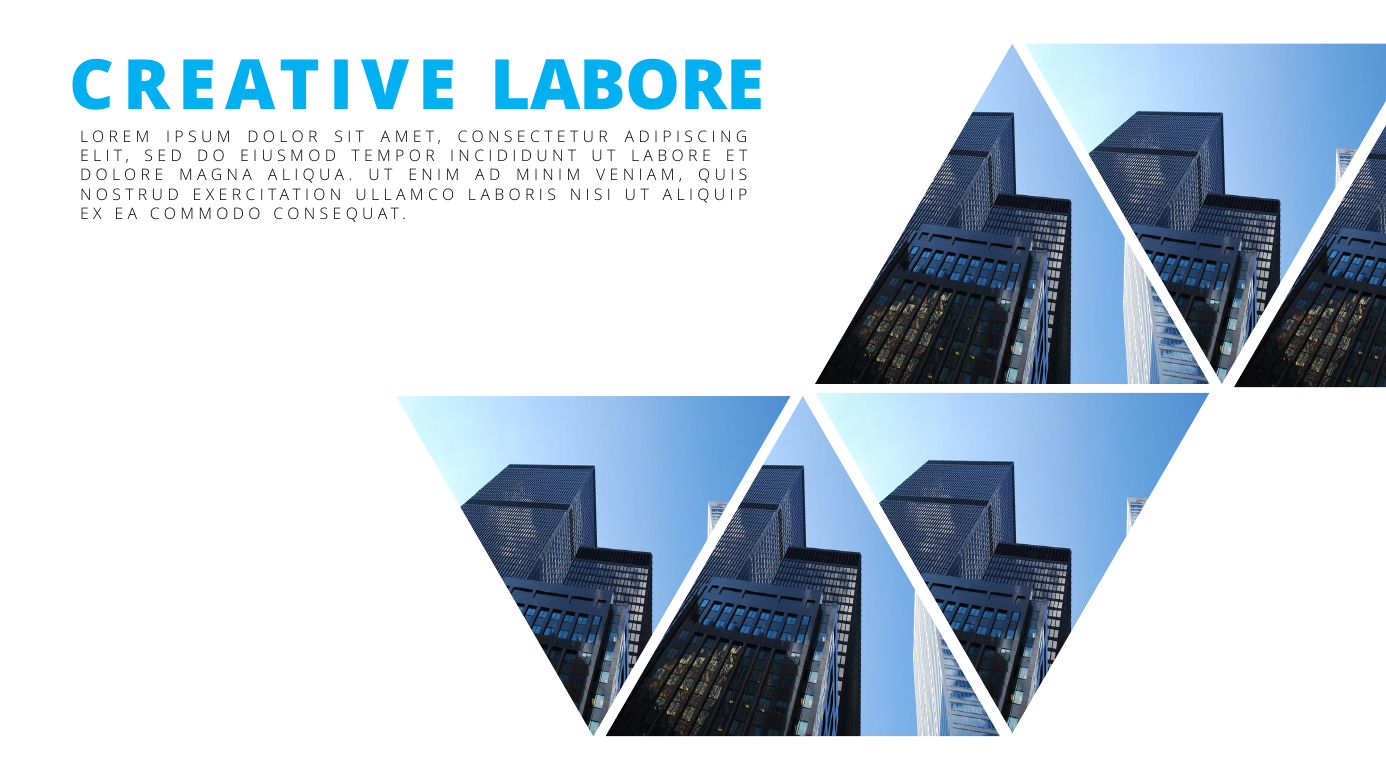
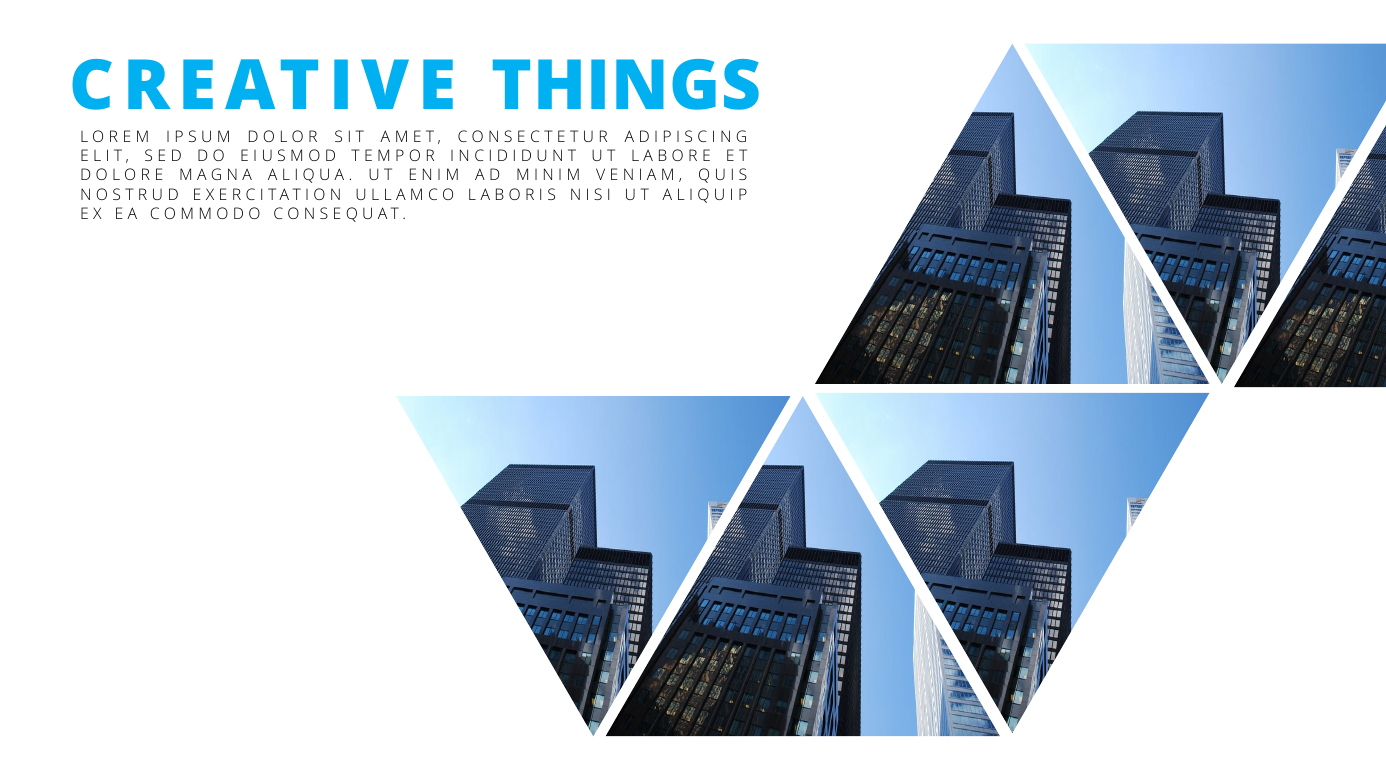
LABORE: LABORE -> THINGS
